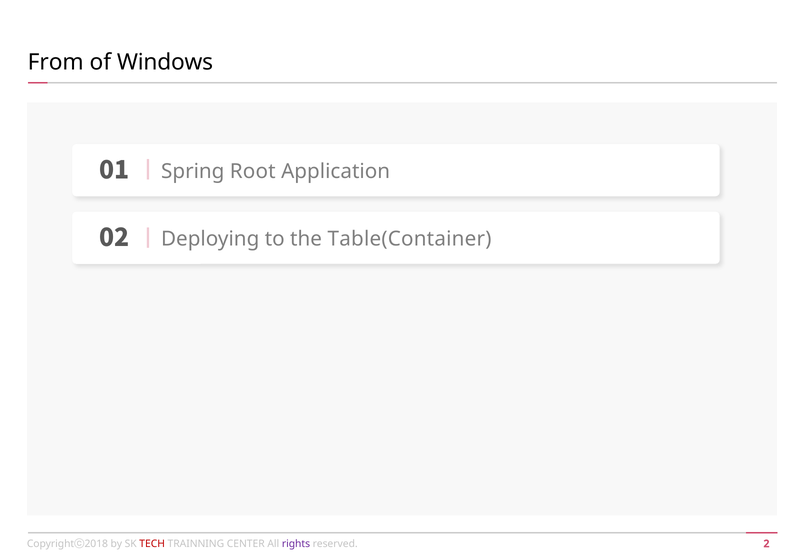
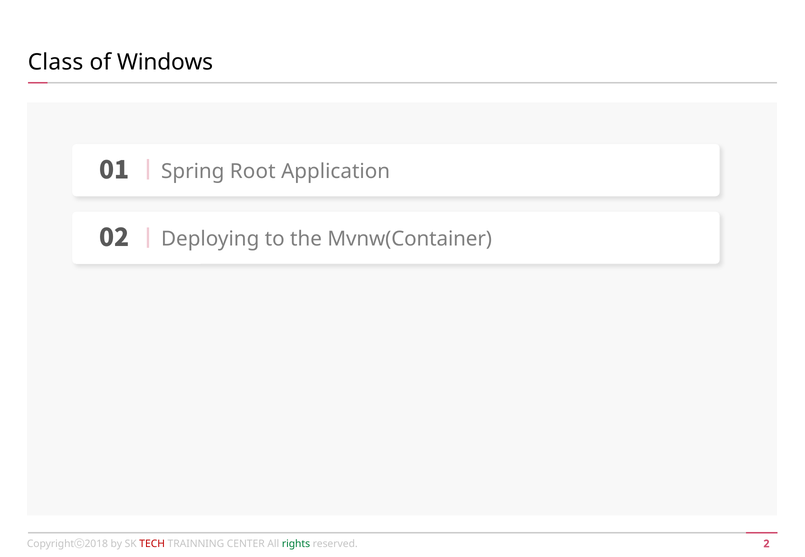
From: From -> Class
Table(Container: Table(Container -> Mvnw(Container
rights colour: purple -> green
